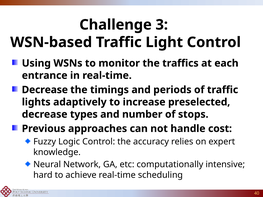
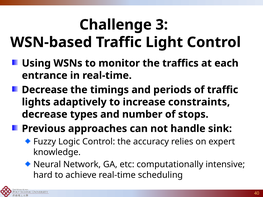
preselected: preselected -> constraints
cost: cost -> sink
